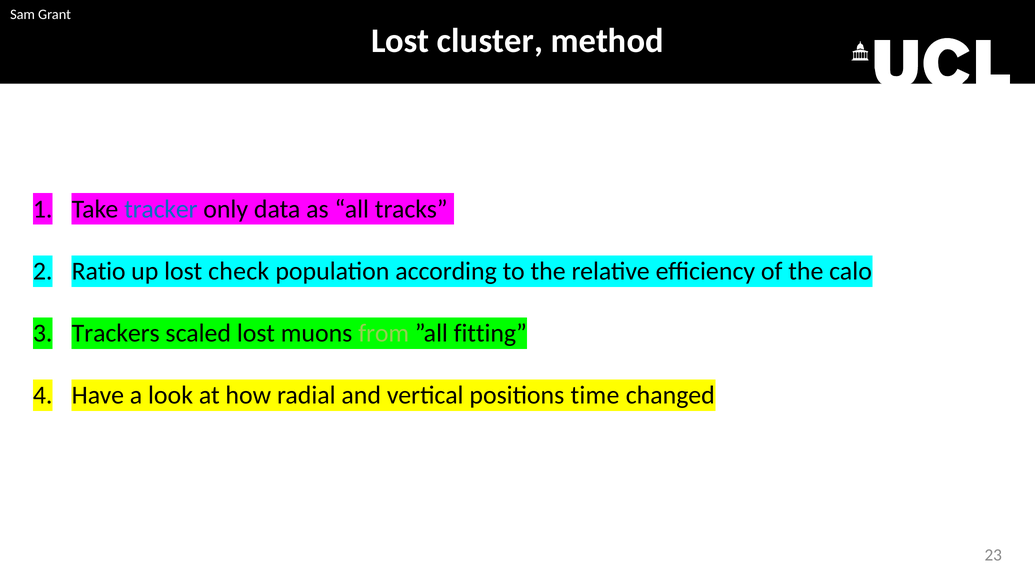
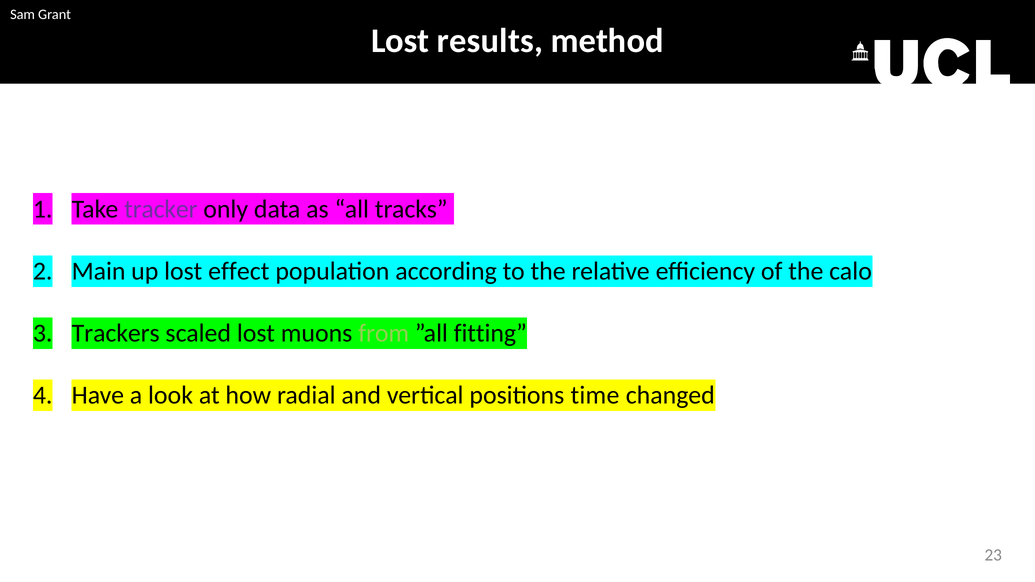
cluster: cluster -> results
tracker colour: blue -> purple
Ratio: Ratio -> Main
check: check -> effect
